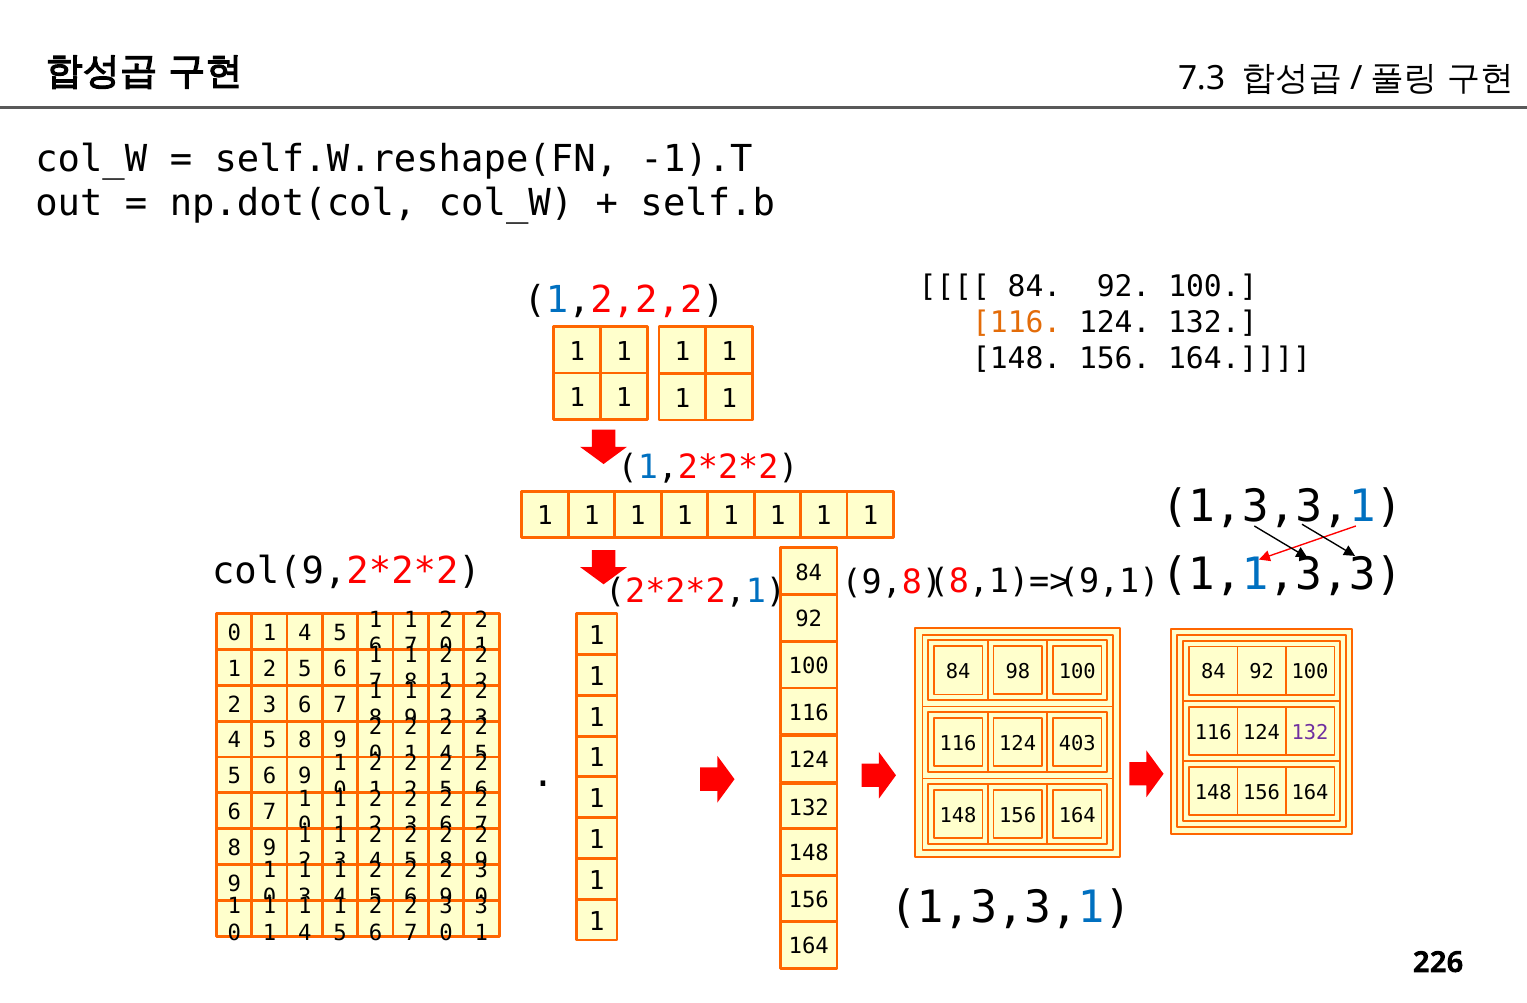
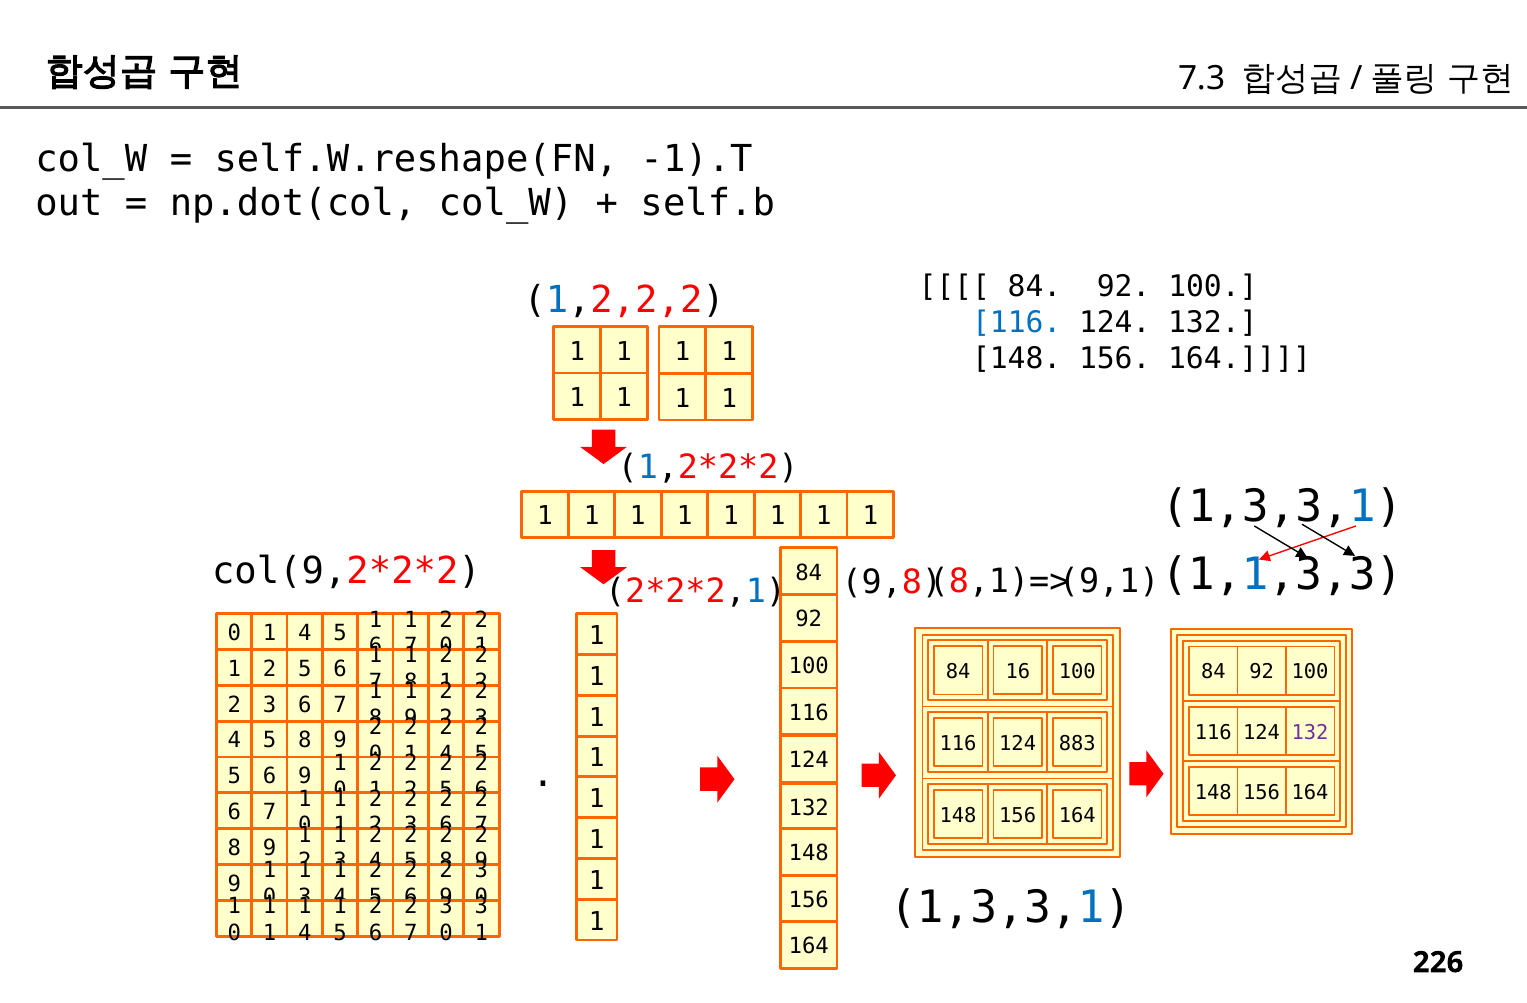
116 at (1017, 323) colour: orange -> blue
98: 98 -> 16
403: 403 -> 883
